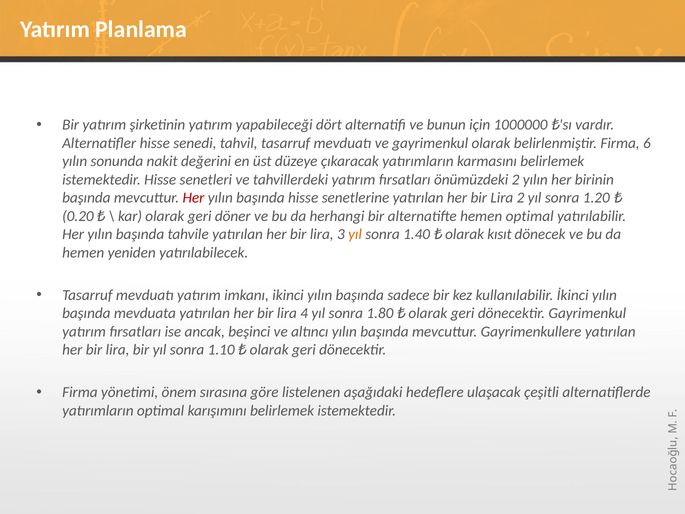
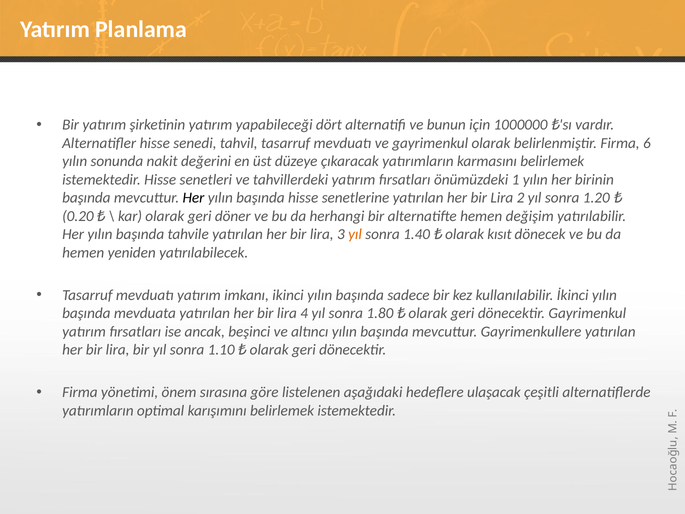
önümüzdeki 2: 2 -> 1
Her at (193, 198) colour: red -> black
hemen optimal: optimal -> değişim
